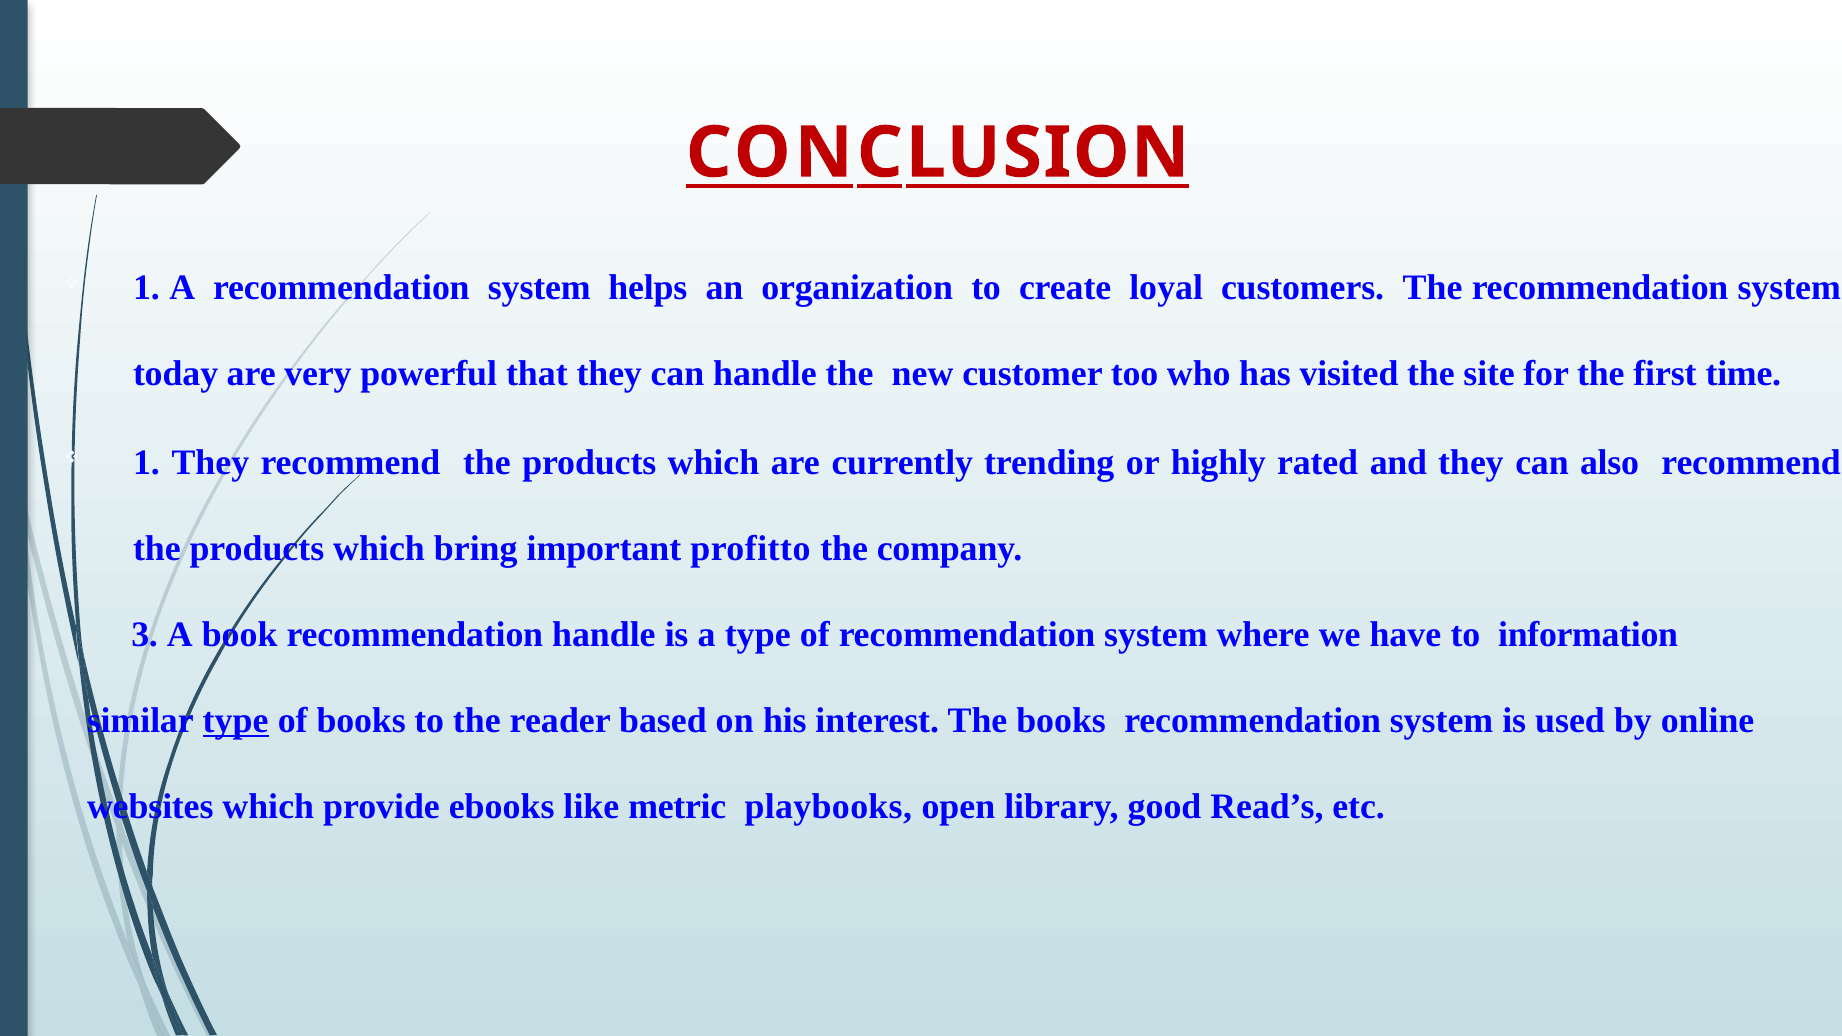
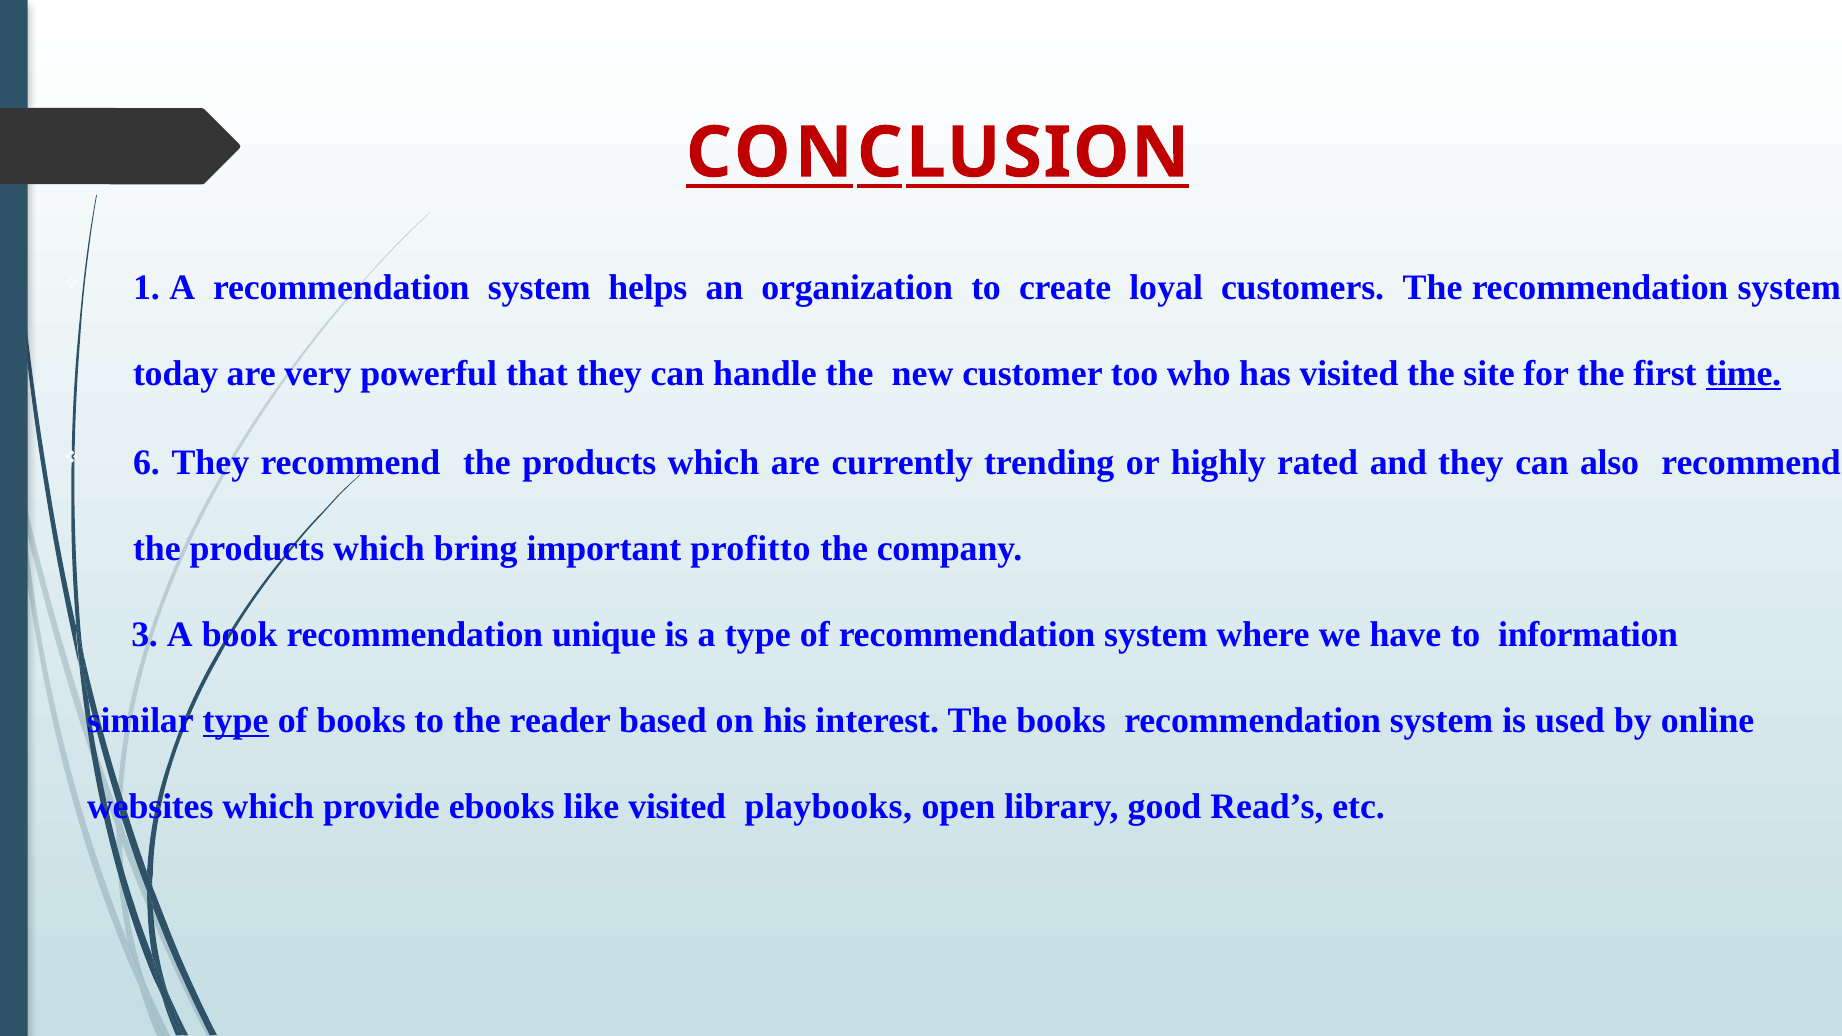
time underline: none -> present
1 at (146, 462): 1 -> 6
recommendation handle: handle -> unique
like metric: metric -> visited
